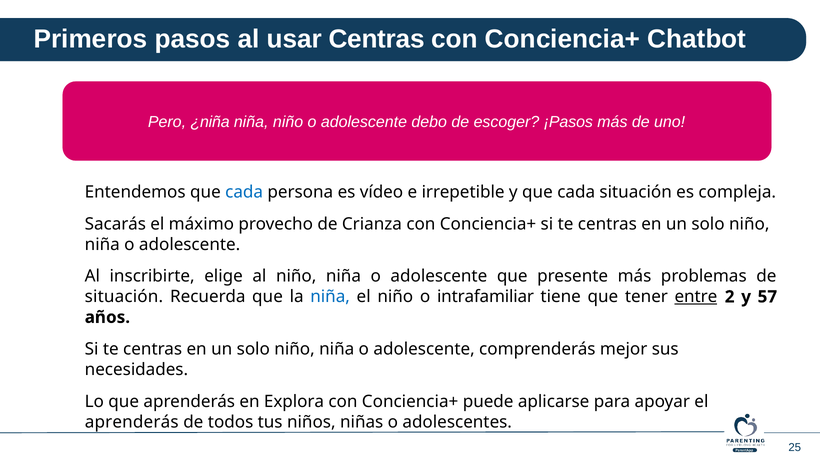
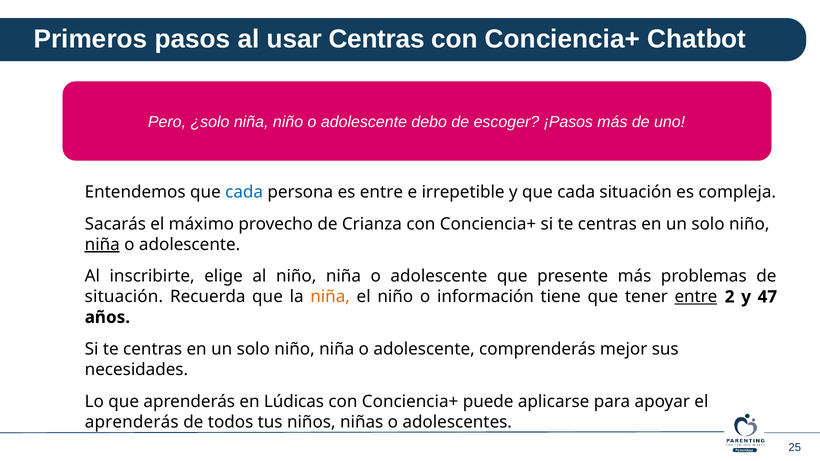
¿niña: ¿niña -> ¿solo
es vídeo: vídeo -> entre
niña at (102, 245) underline: none -> present
niña at (330, 297) colour: blue -> orange
intrafamiliar: intrafamiliar -> información
57: 57 -> 47
Explora: Explora -> Lúdicas
